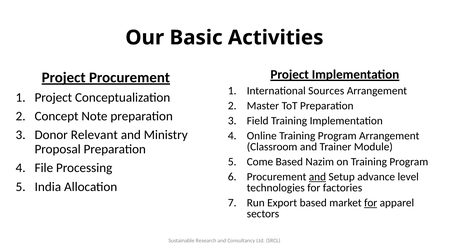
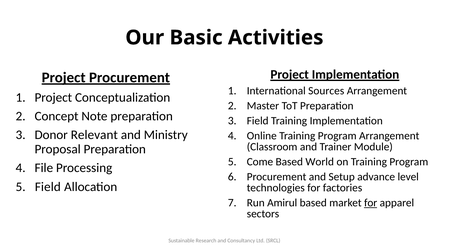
Nazim: Nazim -> World
and at (317, 177) underline: present -> none
India at (48, 187): India -> Field
Export: Export -> Amirul
